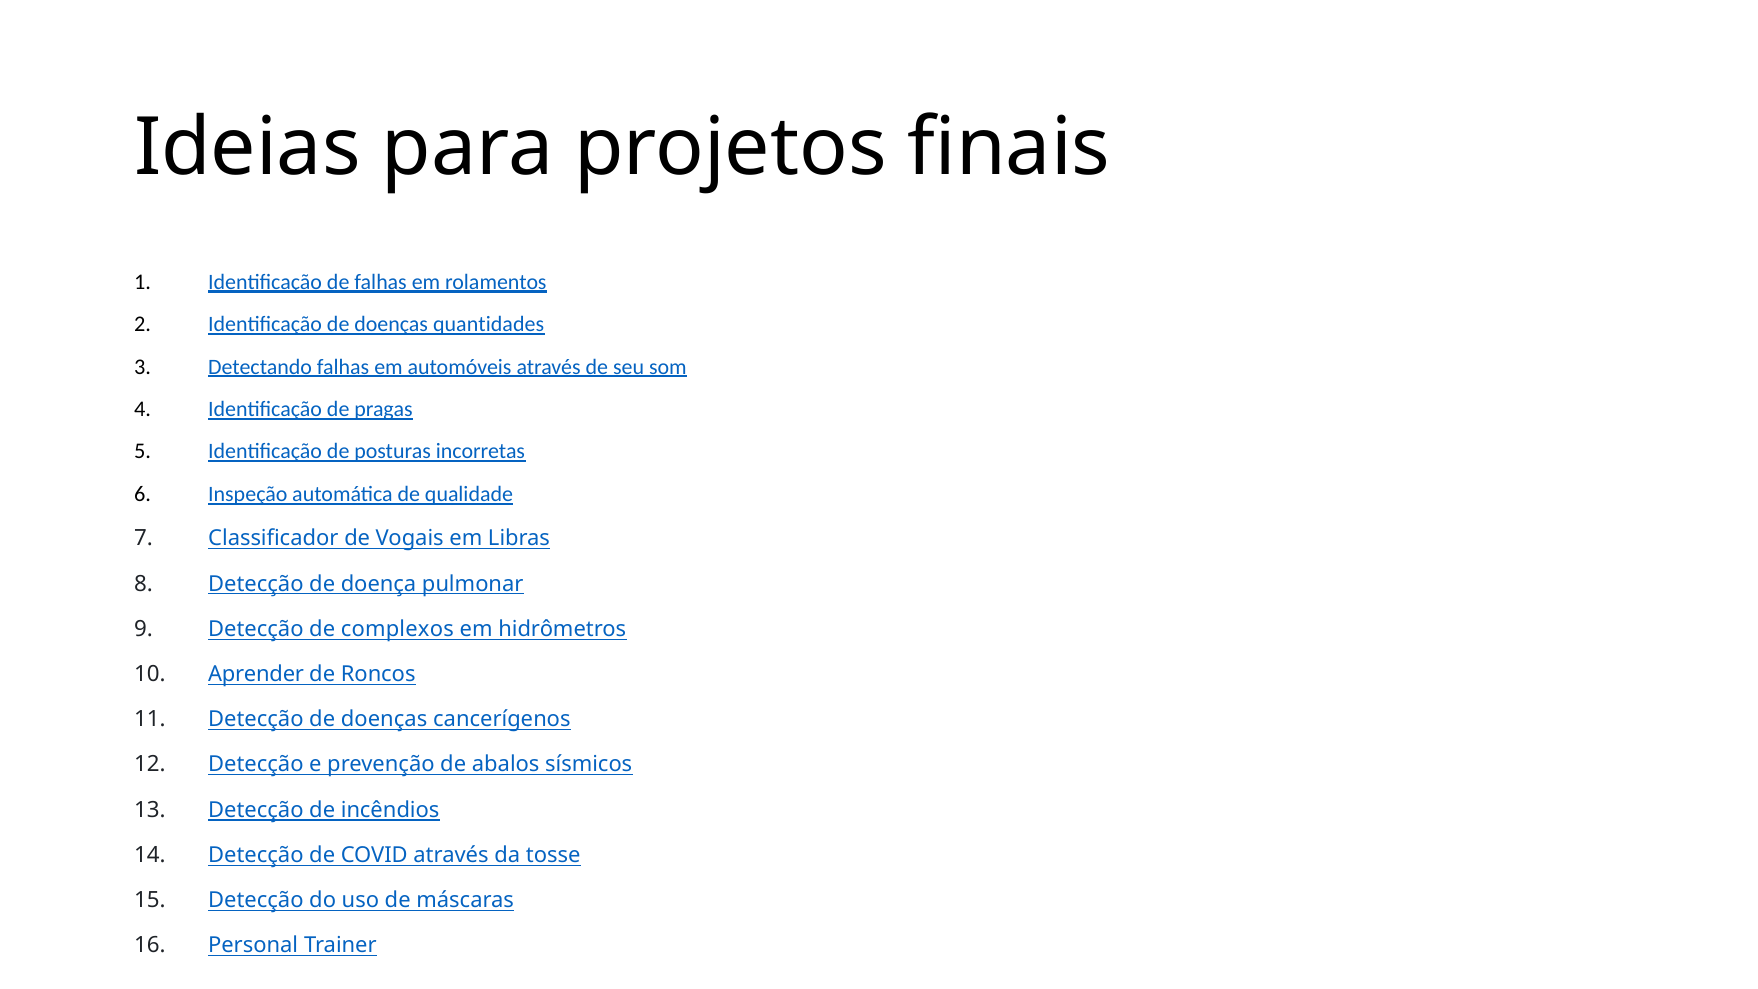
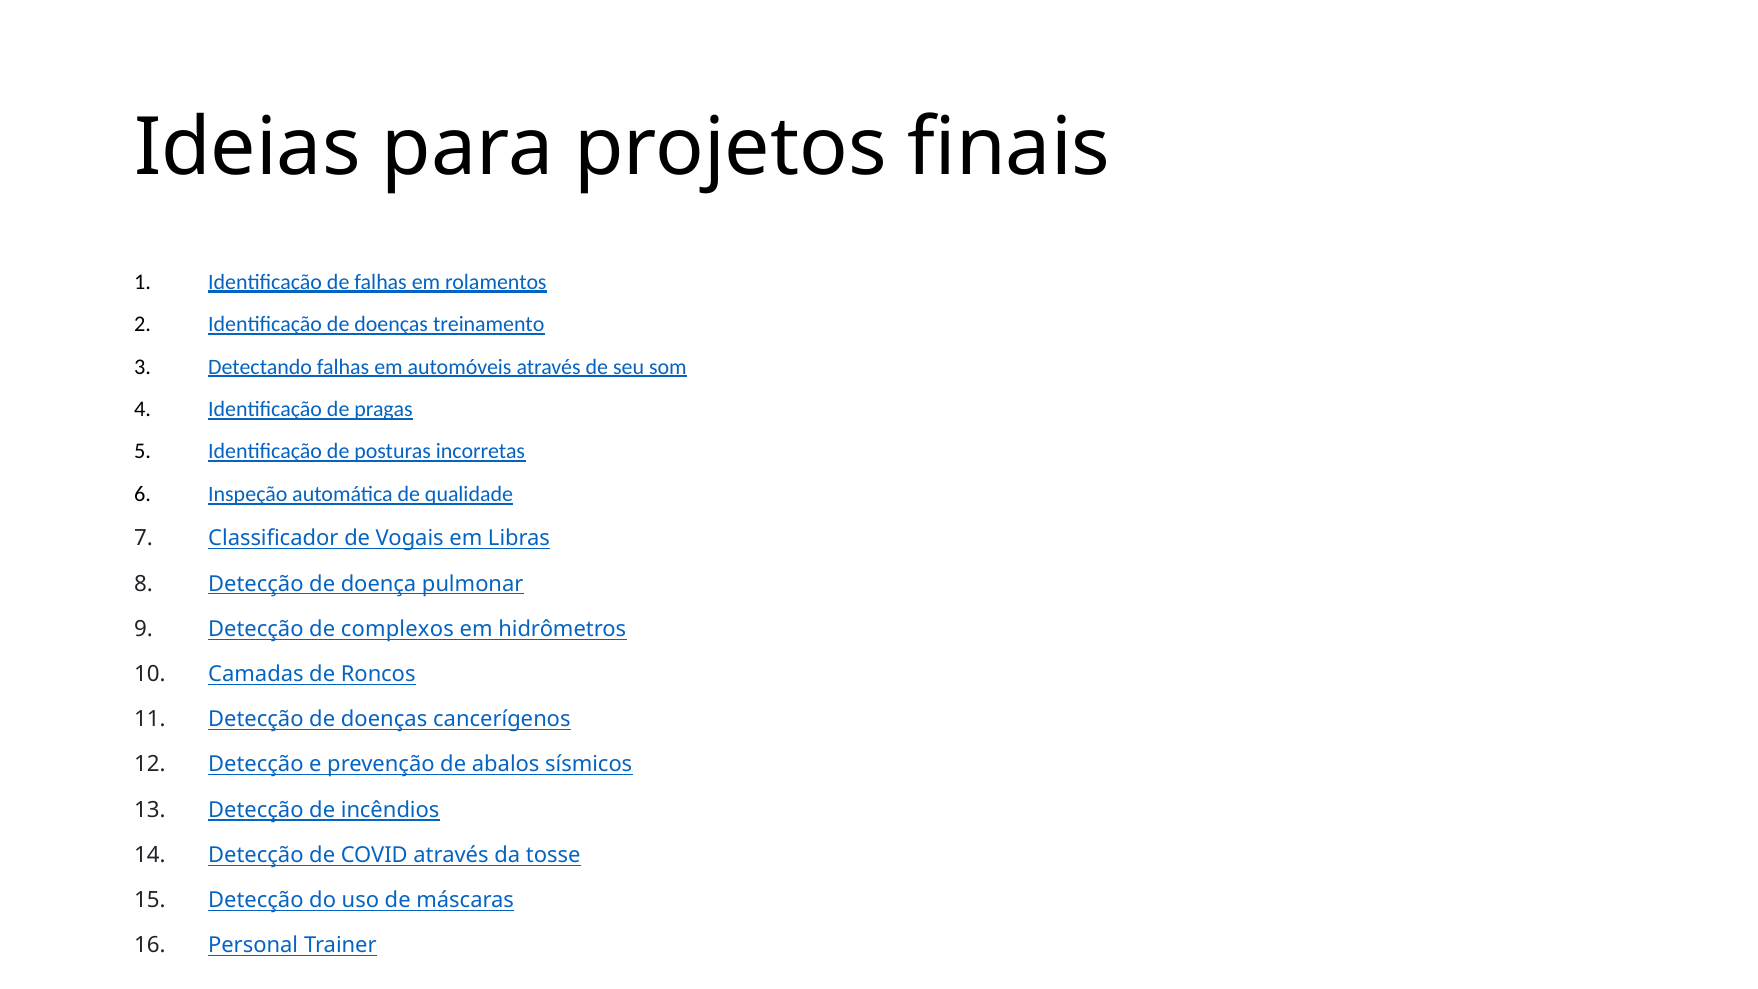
quantidades: quantidades -> treinamento
Aprender: Aprender -> Camadas
